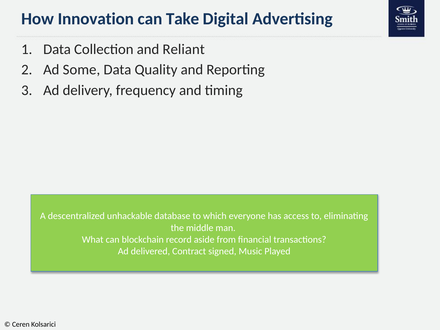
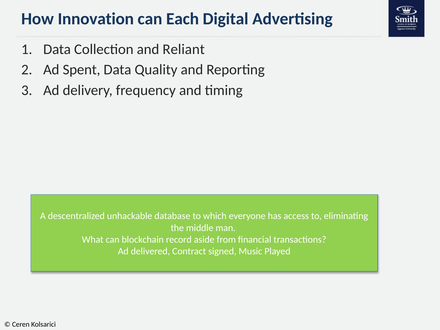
Take: Take -> Each
Some: Some -> Spent
